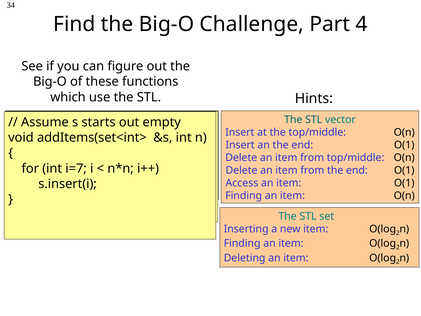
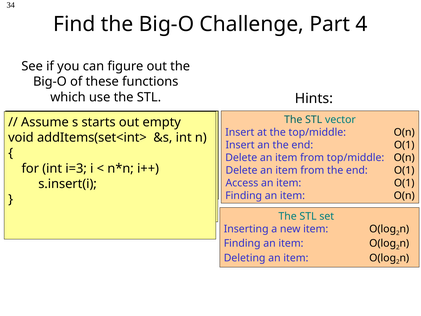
i=7: i=7 -> i=3
